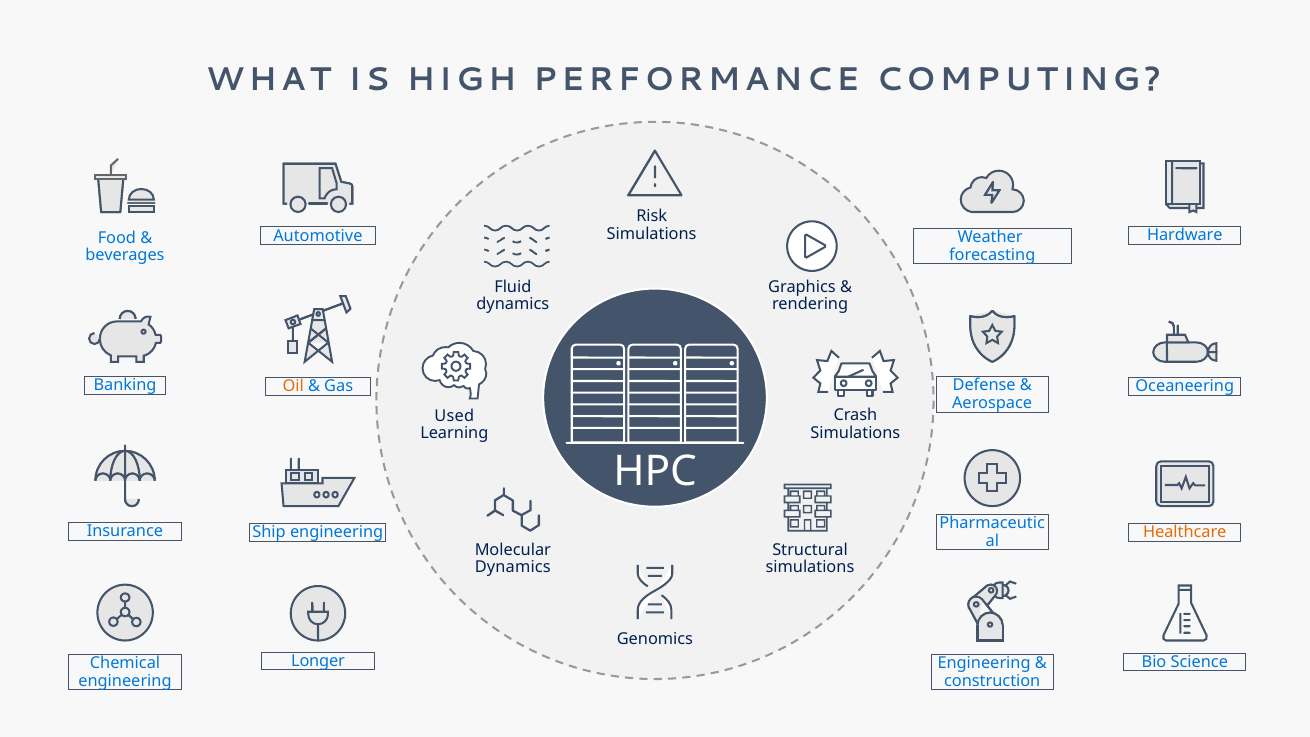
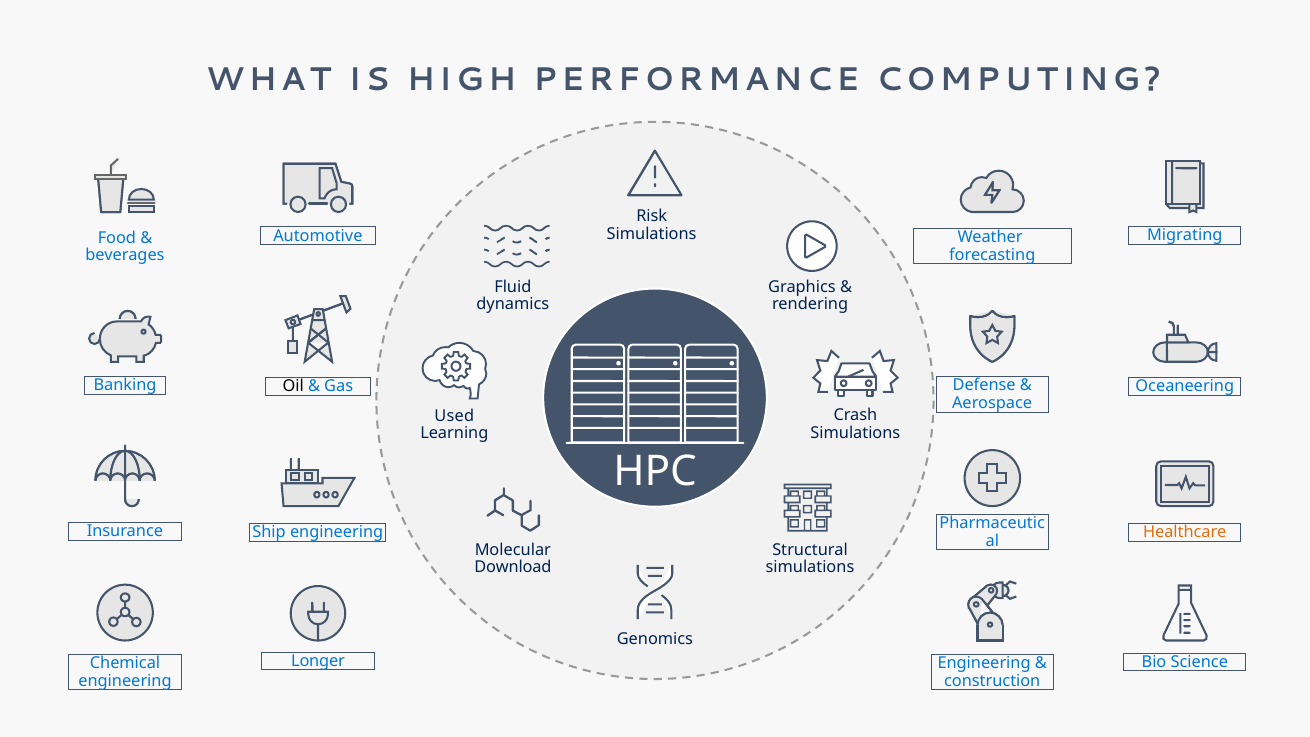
Hardware: Hardware -> Migrating
Oil colour: orange -> black
Dynamics at (513, 567): Dynamics -> Download
